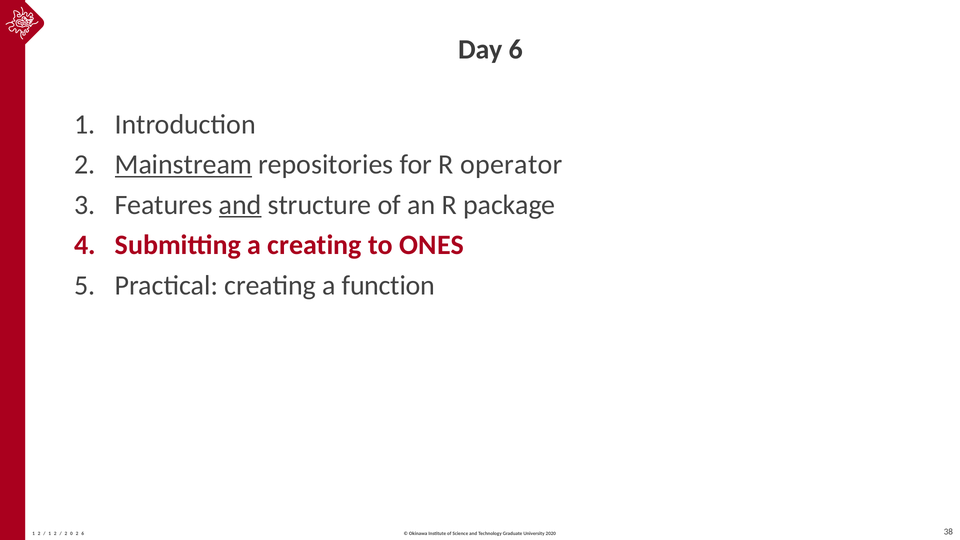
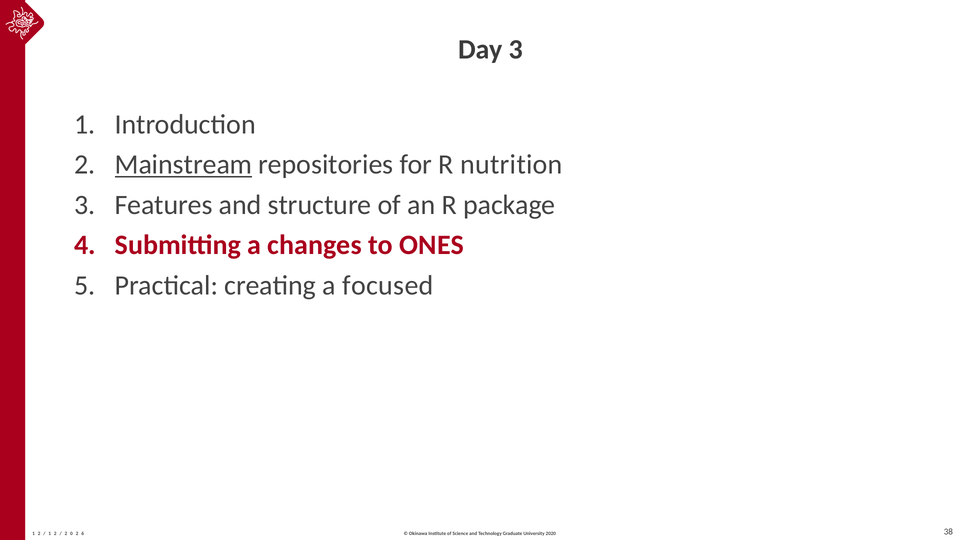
Day 6: 6 -> 3
operator: operator -> nutrition
and at (240, 205) underline: present -> none
a creating: creating -> changes
function: function -> focused
